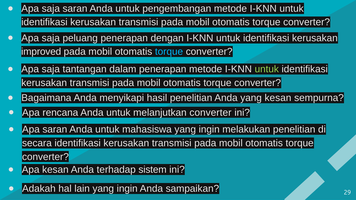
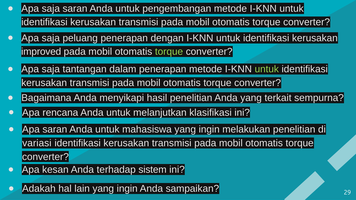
torque at (169, 52) colour: light blue -> light green
yang kesan: kesan -> terkait
melanjutkan converter: converter -> klasifikasi
secara: secara -> variasi
